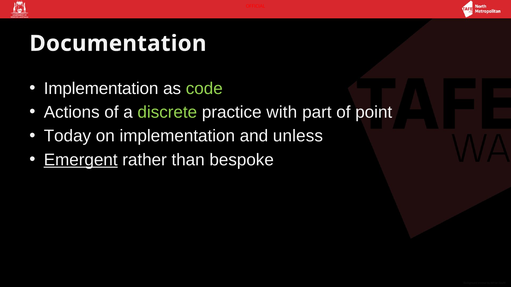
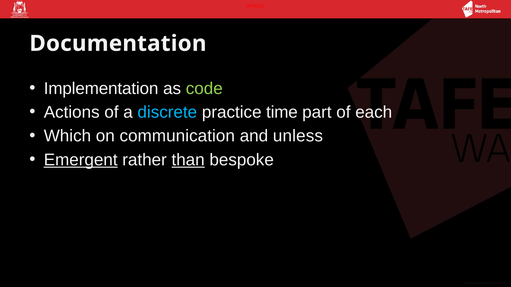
discrete colour: light green -> light blue
with: with -> time
point: point -> each
Today: Today -> Which
on implementation: implementation -> communication
than underline: none -> present
